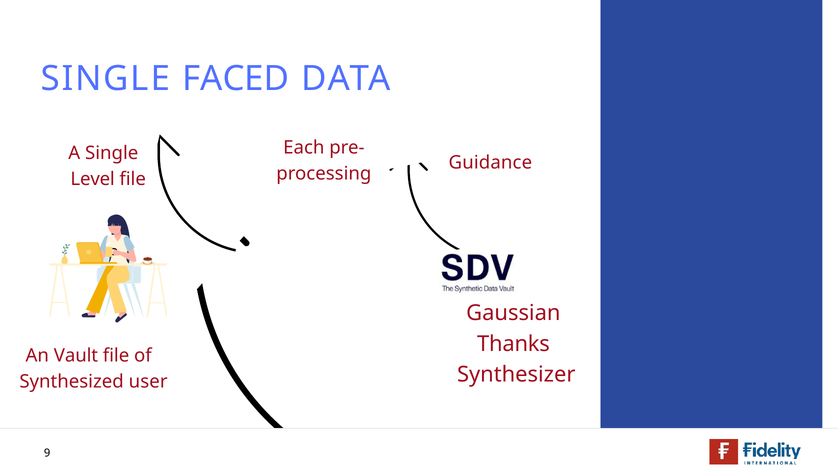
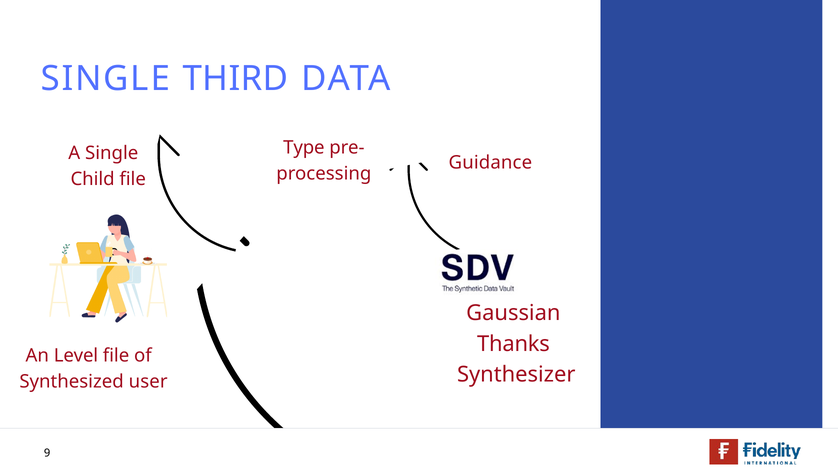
FACED: FACED -> THIRD
Each: Each -> Type
Level: Level -> Child
Vault: Vault -> Level
